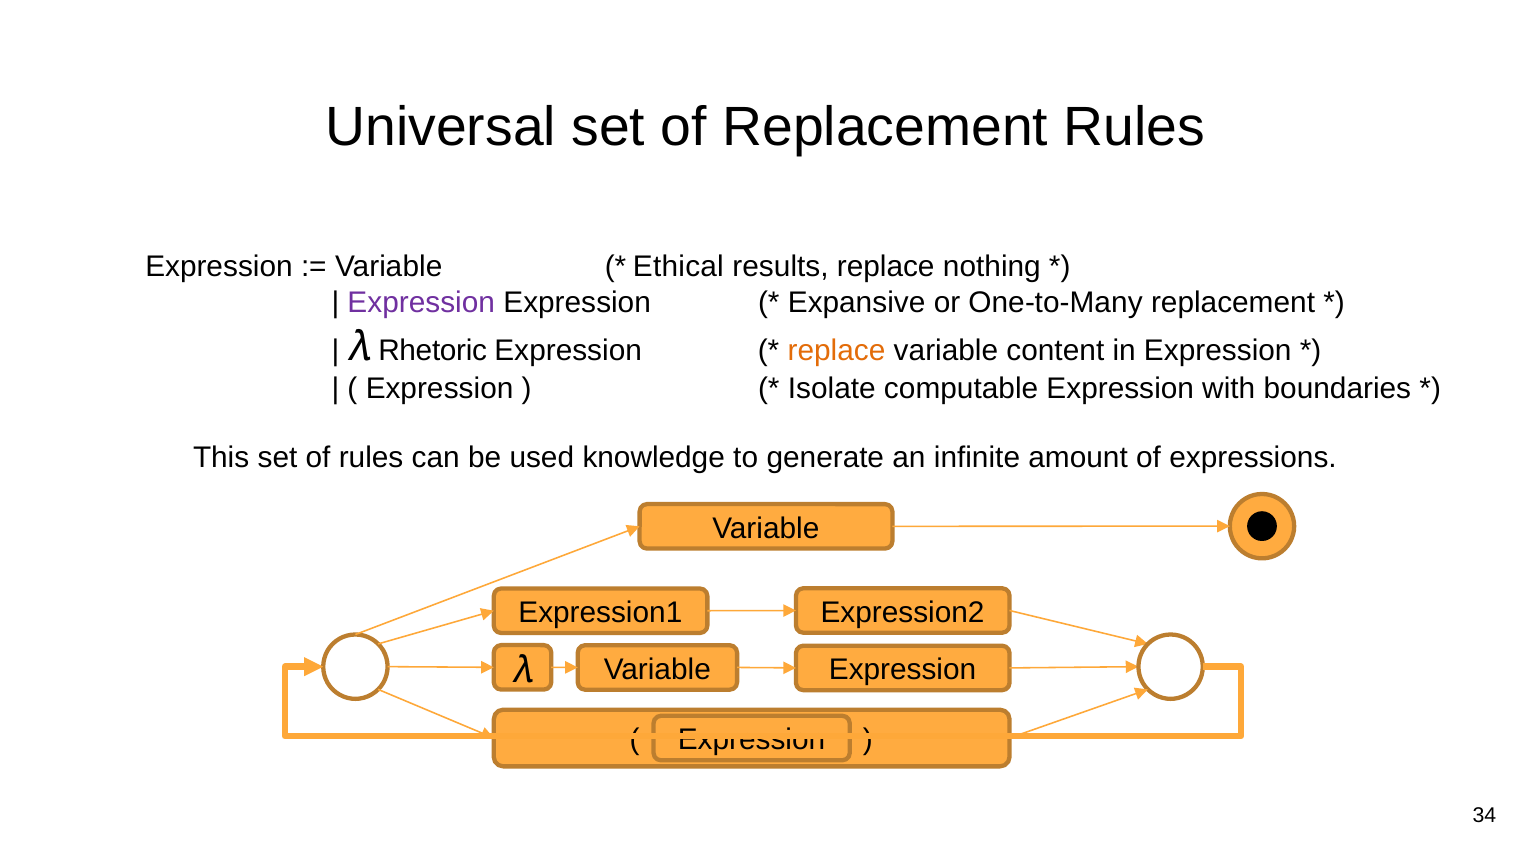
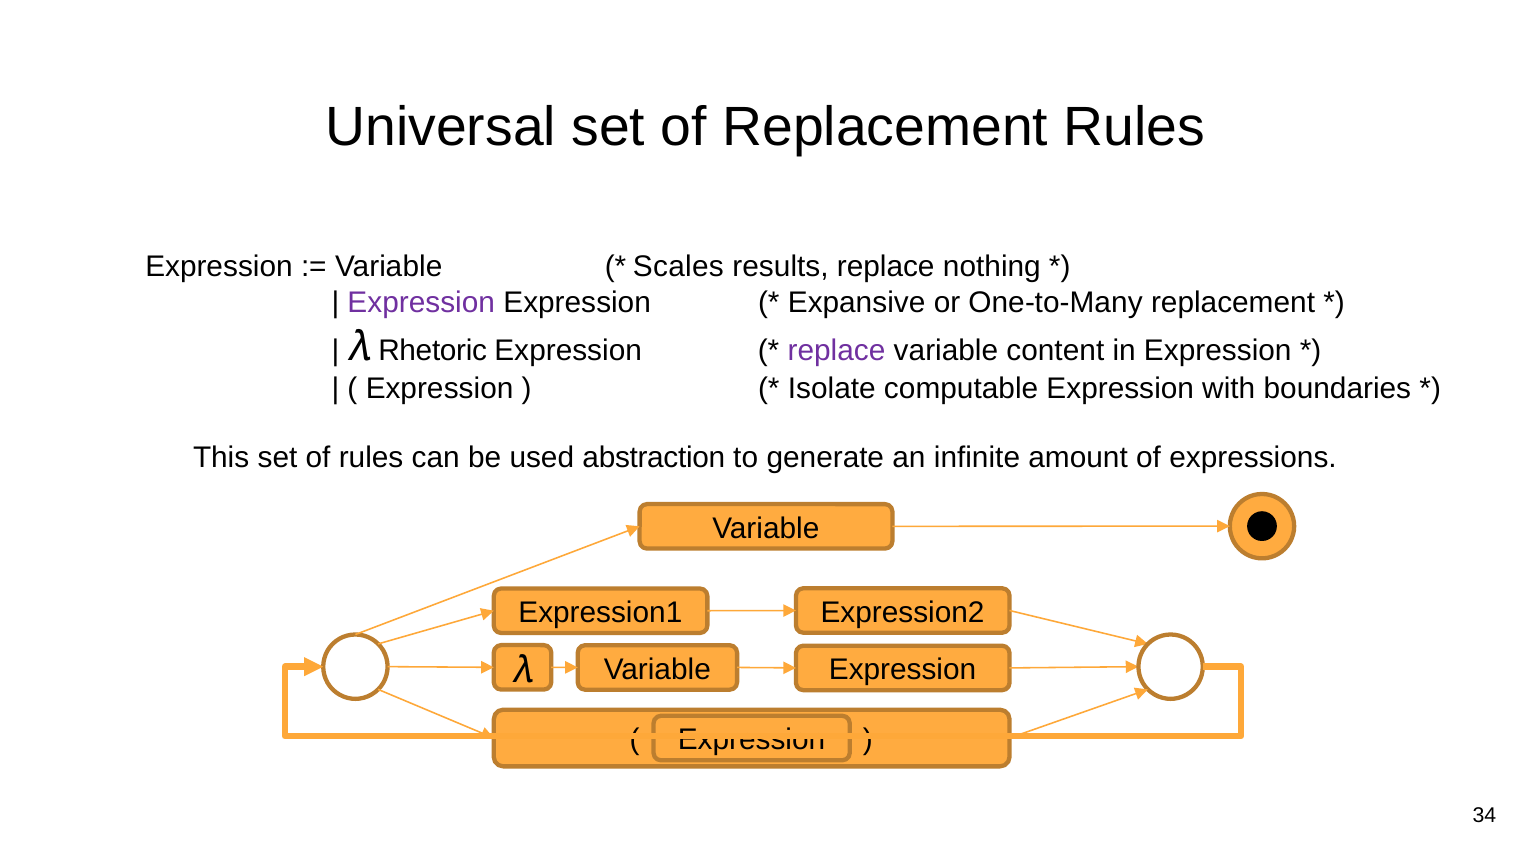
Ethical: Ethical -> Scales
replace at (837, 351) colour: orange -> purple
knowledge: knowledge -> abstraction
